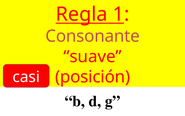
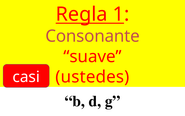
posición: posición -> ustedes
